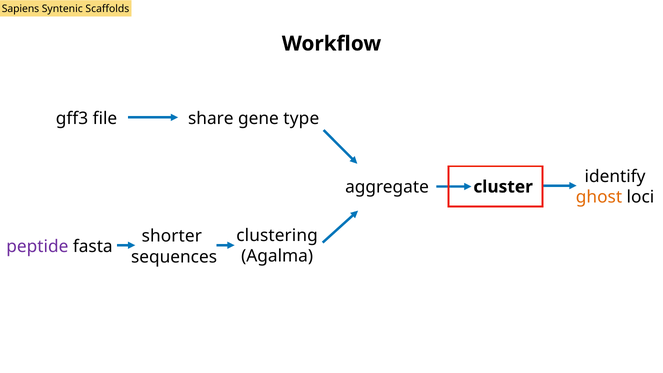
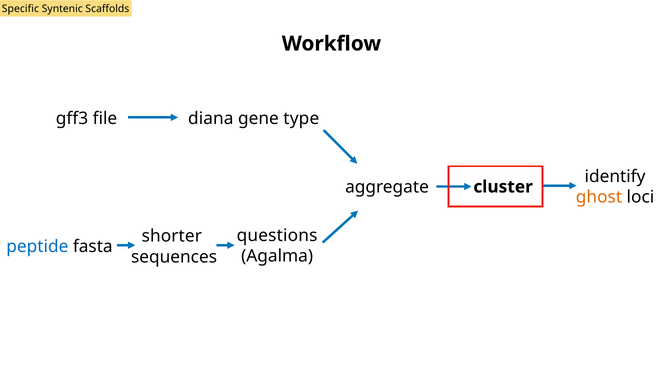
Sapiens: Sapiens -> Specific
share: share -> diana
clustering: clustering -> questions
peptide colour: purple -> blue
